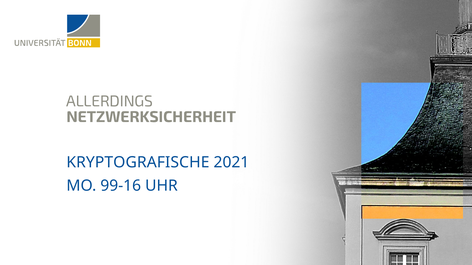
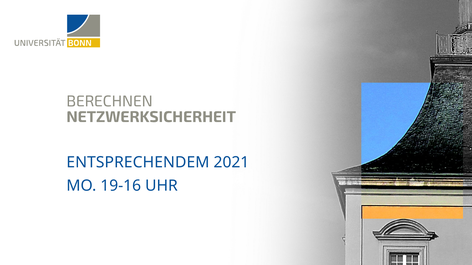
ALLERDINGS: ALLERDINGS -> BERECHNEN
KRYPTOGRAFISCHE: KRYPTOGRAFISCHE -> ENTSPRECHENDEM
99-16: 99-16 -> 19-16
